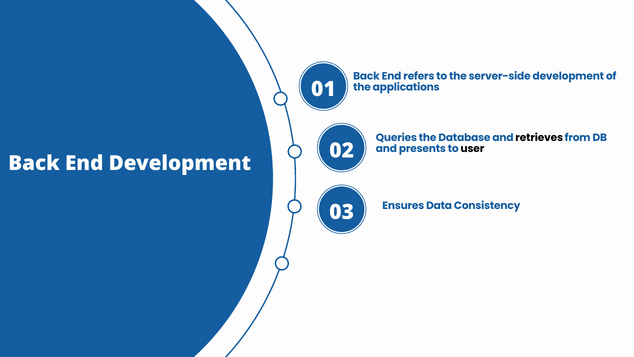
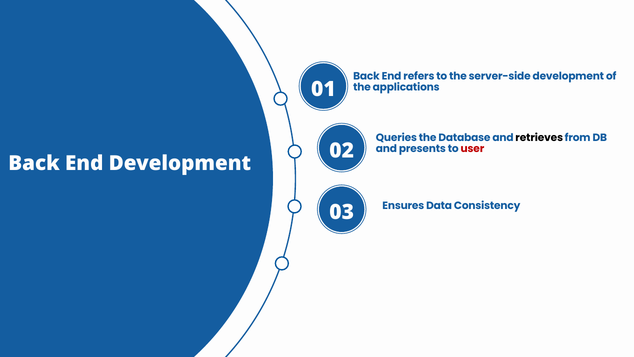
user colour: black -> red
